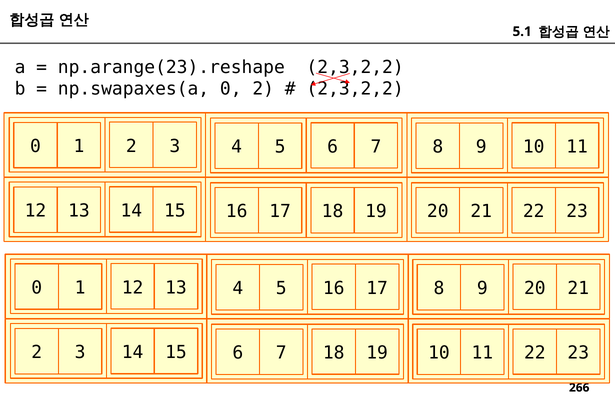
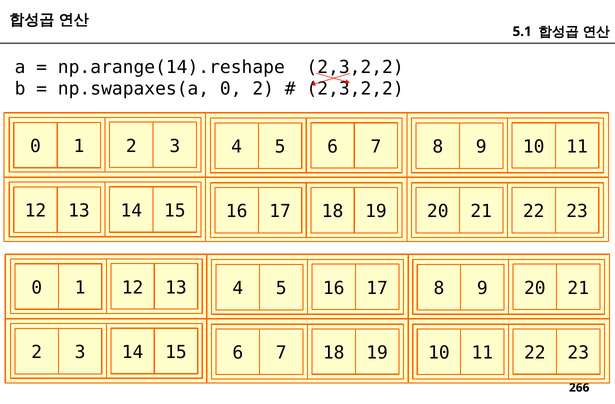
np.arange(23).reshape: np.arange(23).reshape -> np.arange(14).reshape
